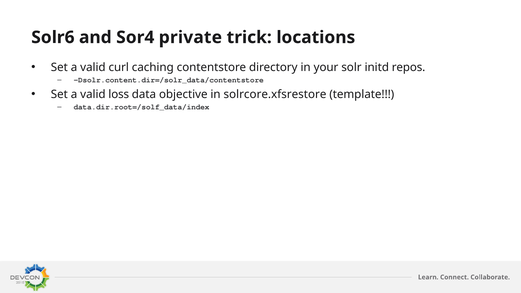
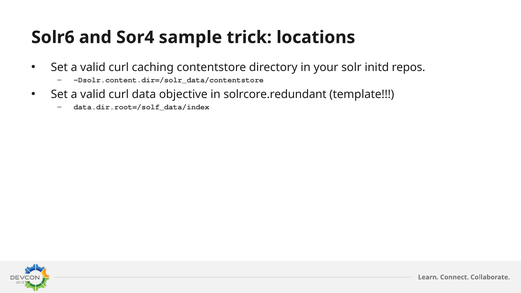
private: private -> sample
loss at (119, 94): loss -> curl
solrcore.xfsrestore: solrcore.xfsrestore -> solrcore.redundant
